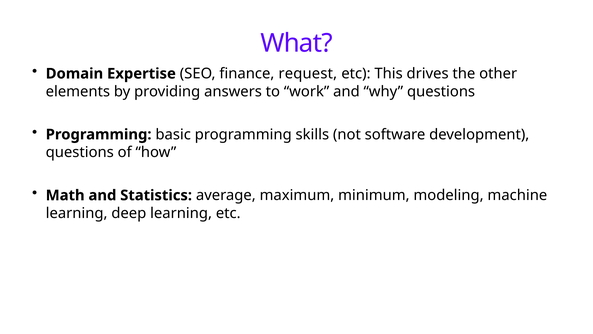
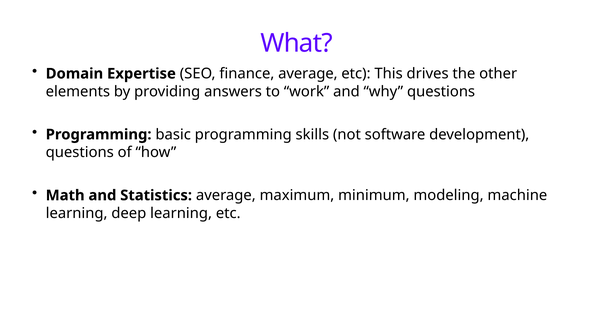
finance request: request -> average
